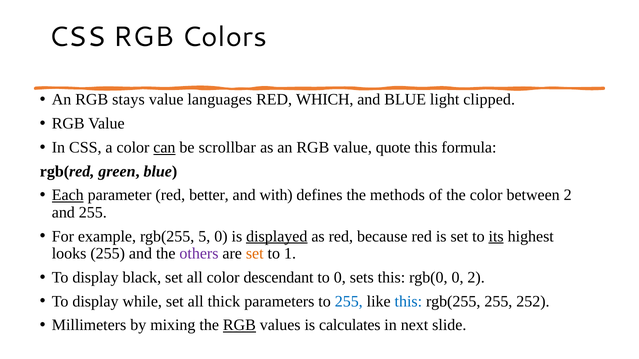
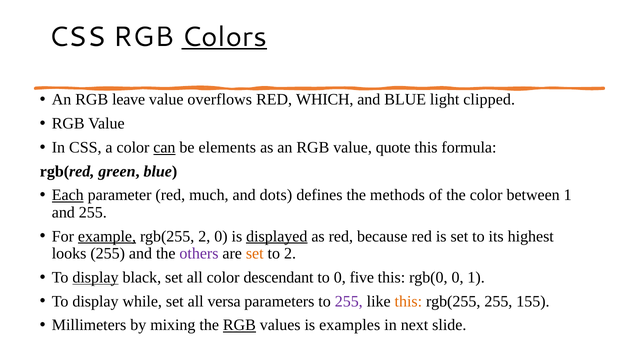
Colors underline: none -> present
stays: stays -> leave
languages: languages -> overflows
scrollbar: scrollbar -> elements
better: better -> much
with: with -> dots
between 2: 2 -> 1
example underline: none -> present
rgb(255 5: 5 -> 2
its underline: present -> none
to 1: 1 -> 2
display at (95, 278) underline: none -> present
sets: sets -> five
0 2: 2 -> 1
thick: thick -> versa
255 at (349, 302) colour: blue -> purple
this at (408, 302) colour: blue -> orange
252: 252 -> 155
calculates: calculates -> examples
